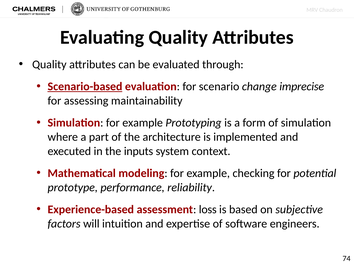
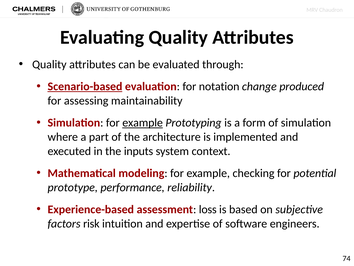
scenario: scenario -> notation
imprecise: imprecise -> produced
example at (143, 123) underline: none -> present
will: will -> risk
